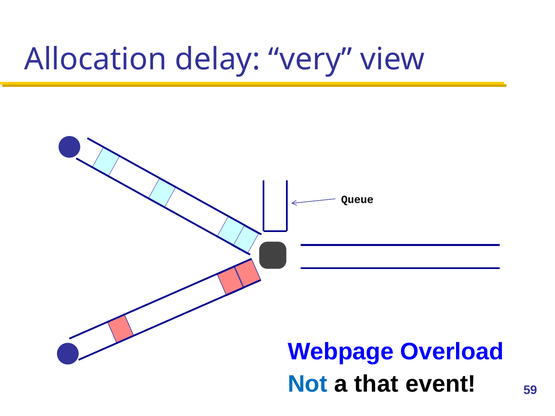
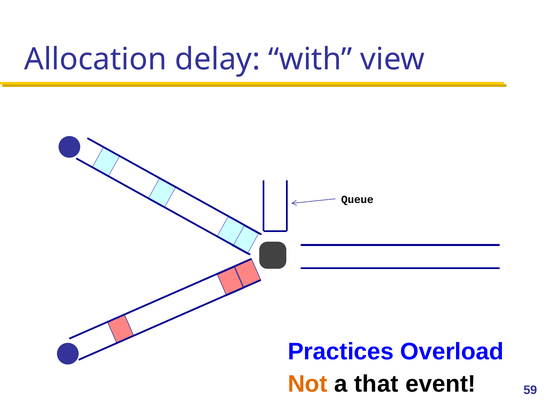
very: very -> with
Webpage: Webpage -> Practices
Not colour: blue -> orange
